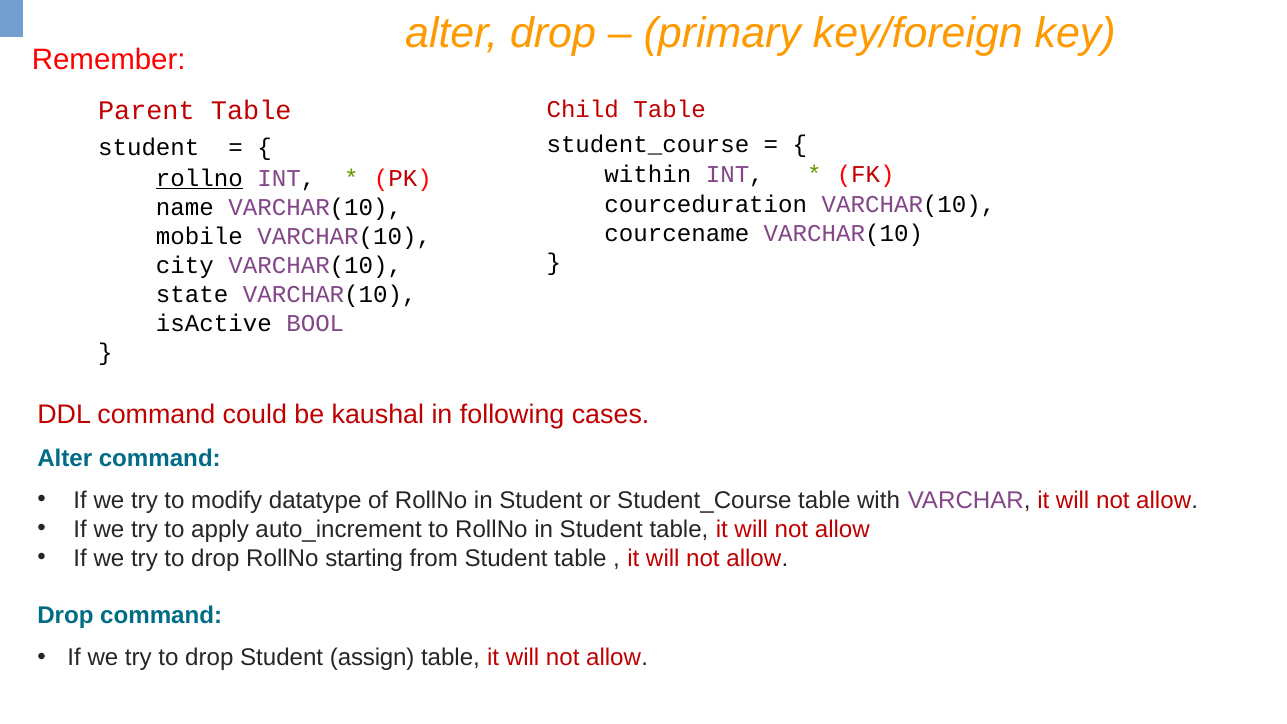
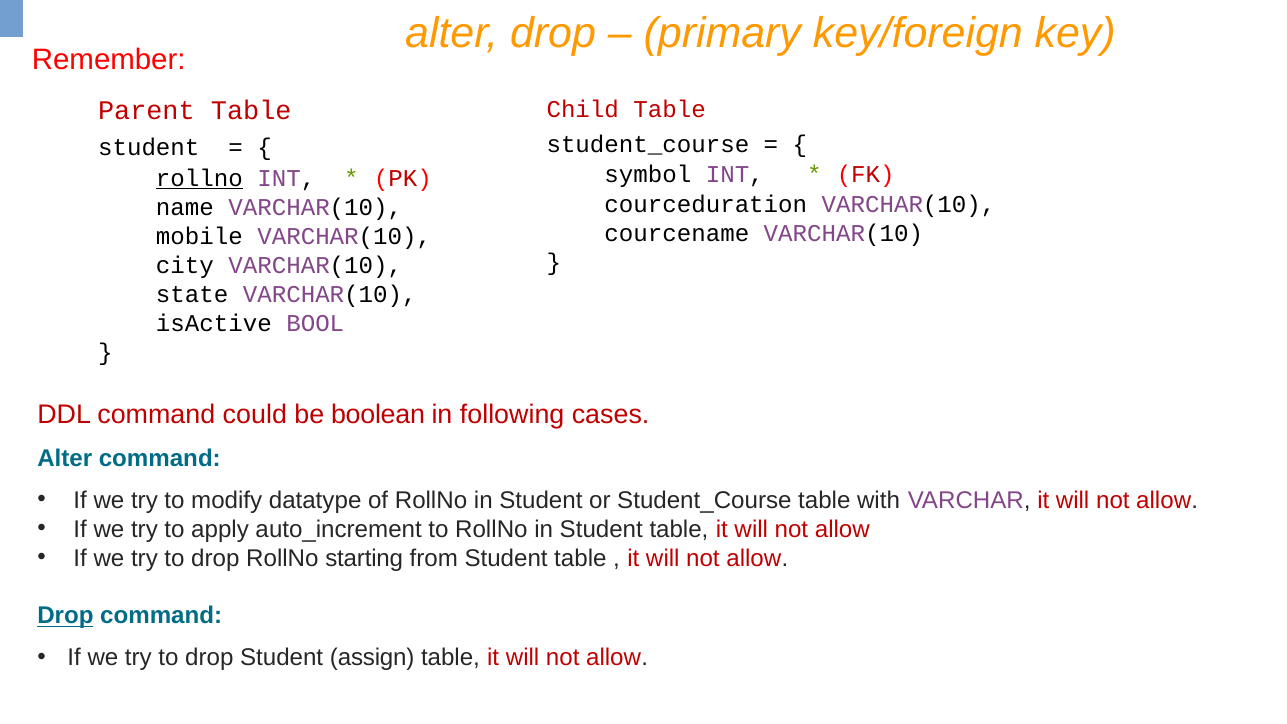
within: within -> symbol
kaushal: kaushal -> boolean
Drop at (65, 616) underline: none -> present
